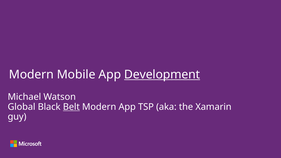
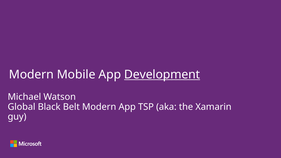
Belt underline: present -> none
